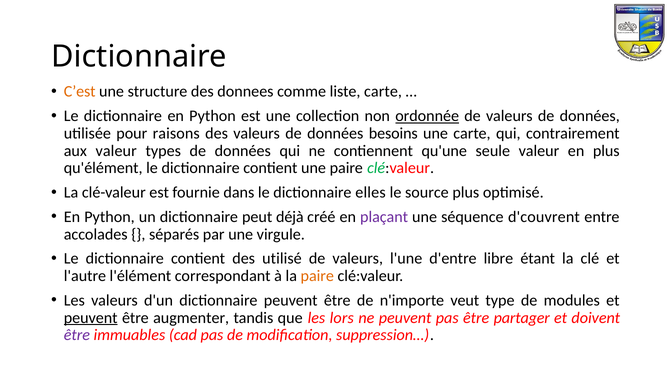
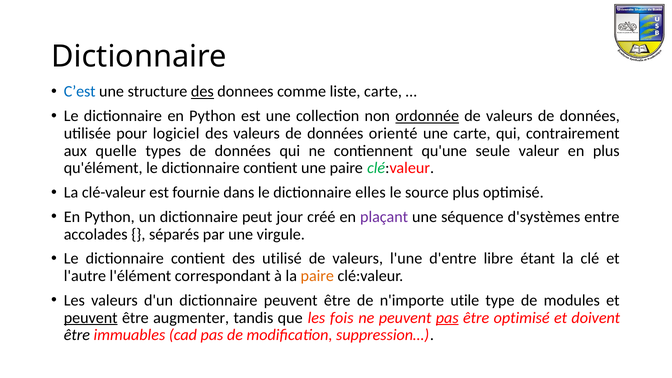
C’est colour: orange -> blue
des at (202, 92) underline: none -> present
raisons: raisons -> logiciel
besoins: besoins -> orienté
aux valeur: valeur -> quelle
déjà: déjà -> jour
d'couvrent: d'couvrent -> d'systèmes
veut: veut -> utile
lors: lors -> fois
pas at (447, 318) underline: none -> present
être partager: partager -> optimisé
être at (77, 335) colour: purple -> black
